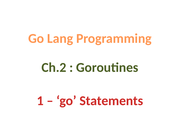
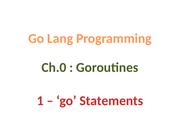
Ch.2: Ch.2 -> Ch.0
